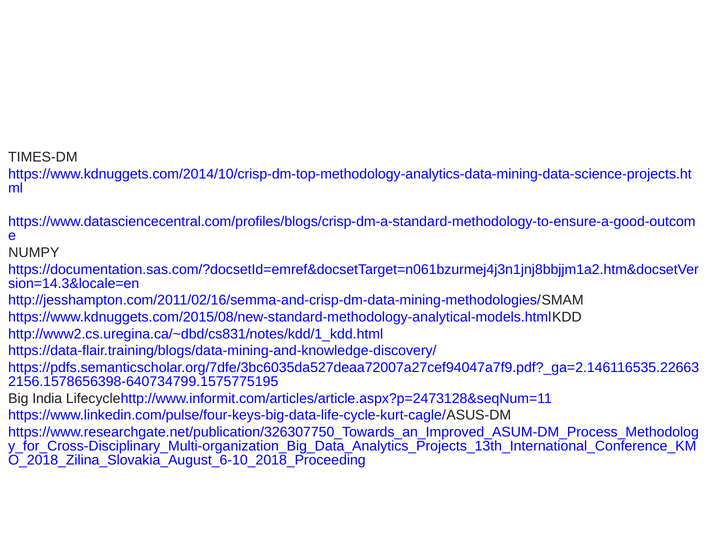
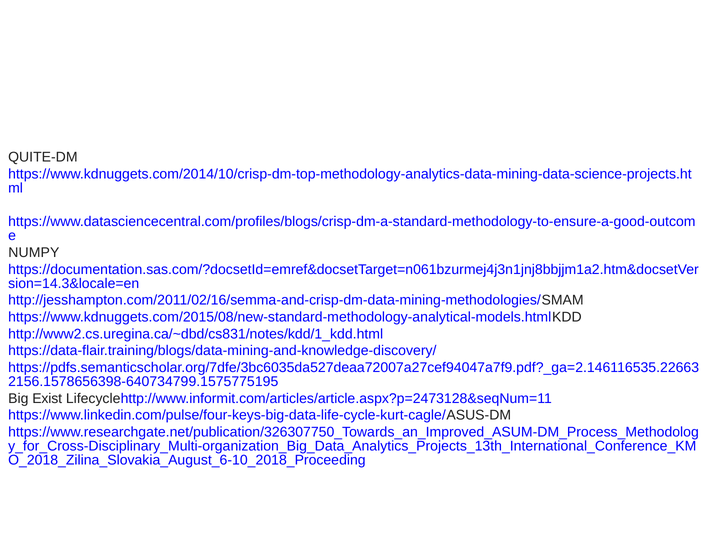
TIMES-DM: TIMES-DM -> QUITE-DM
India: India -> Exist
